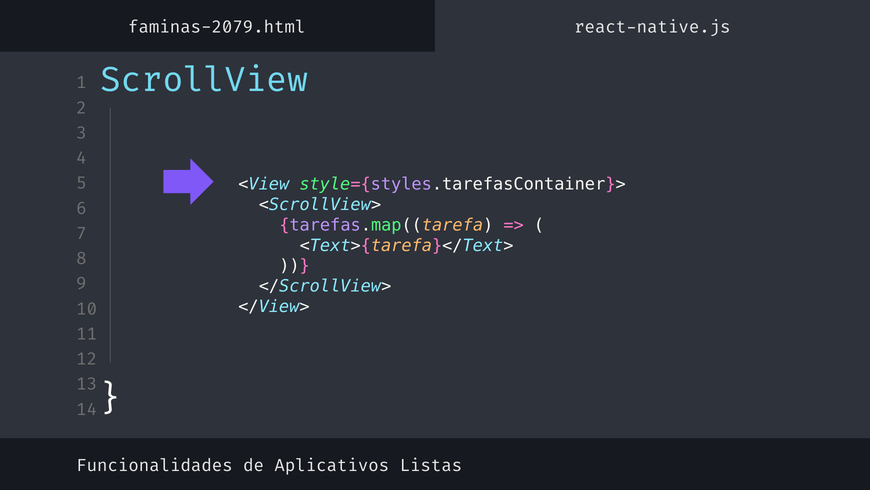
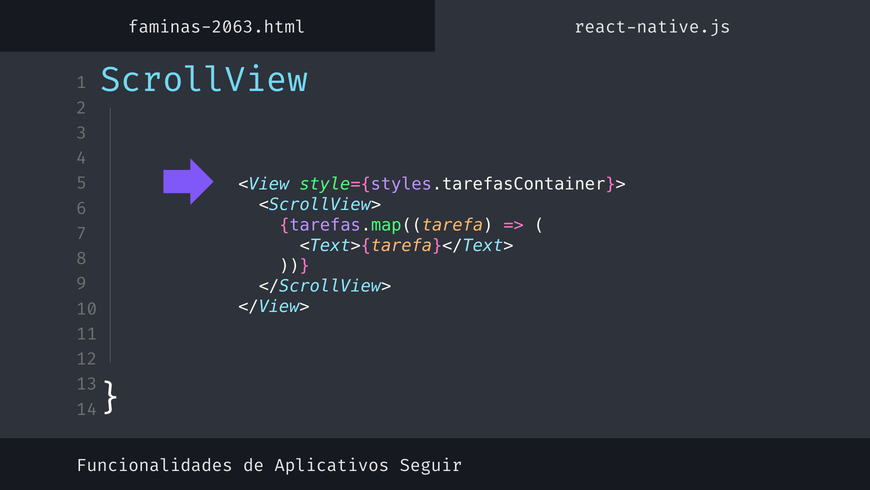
faminas-2079.html: faminas-2079.html -> faminas-2063.html
Listas: Listas -> Seguir
